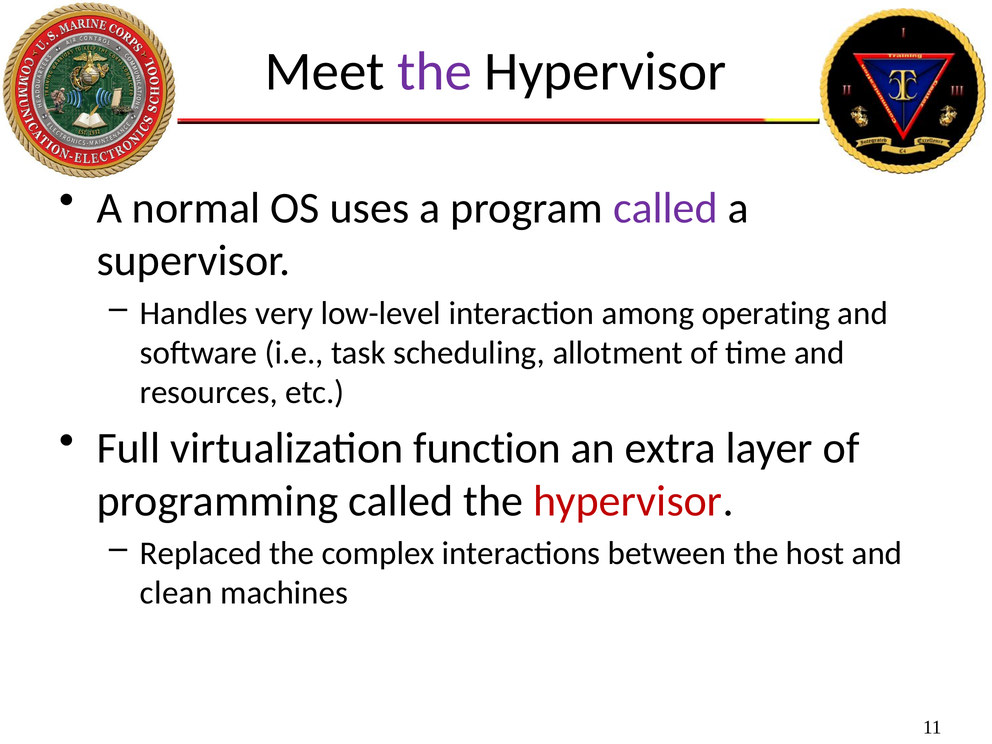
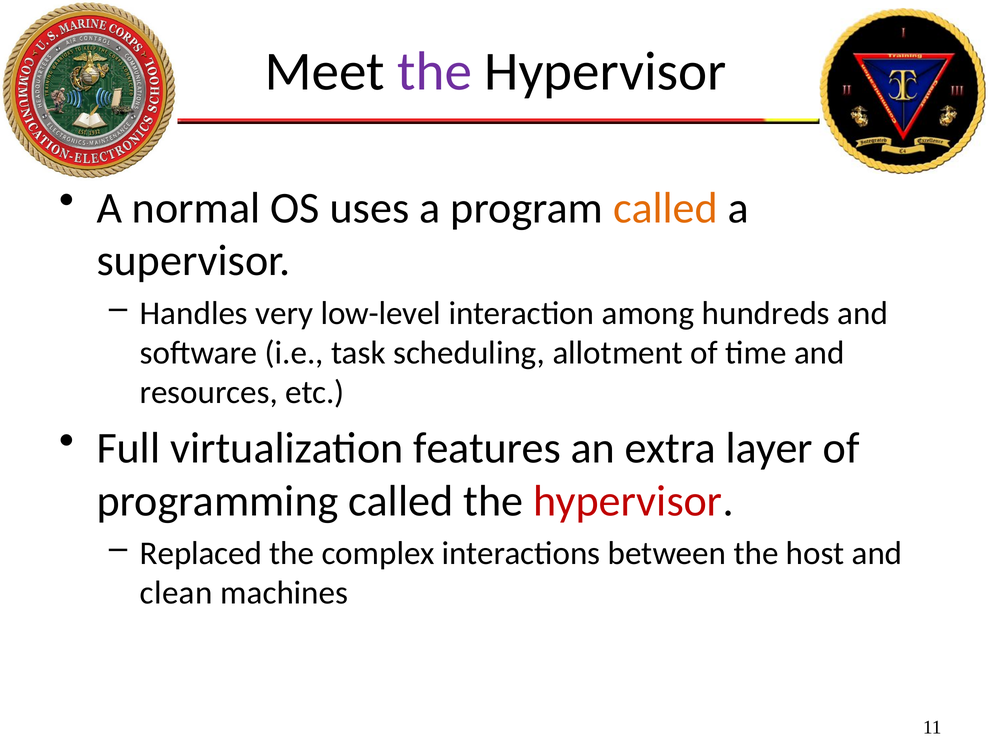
called at (665, 208) colour: purple -> orange
operating: operating -> hundreds
function: function -> features
